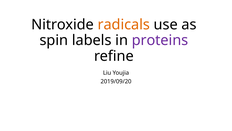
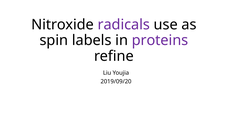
radicals colour: orange -> purple
